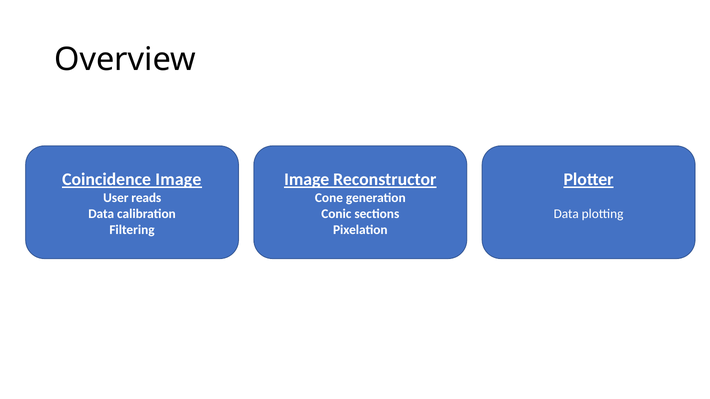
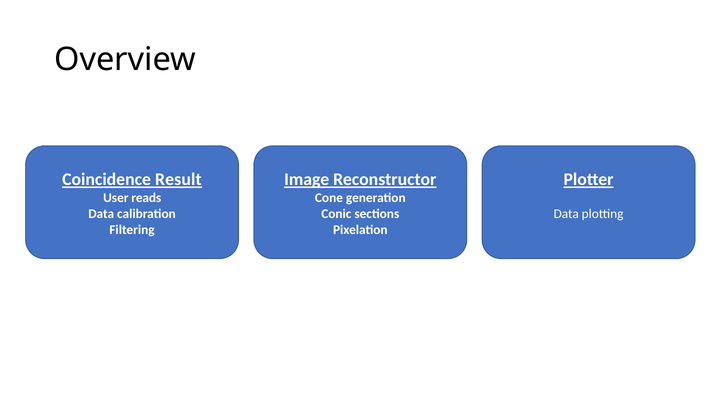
Coincidence Image: Image -> Result
